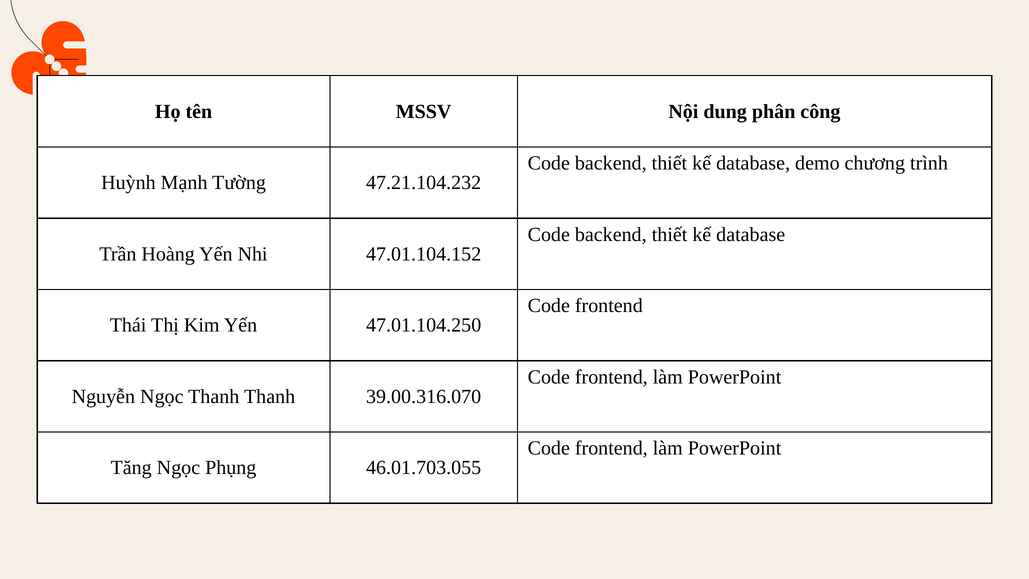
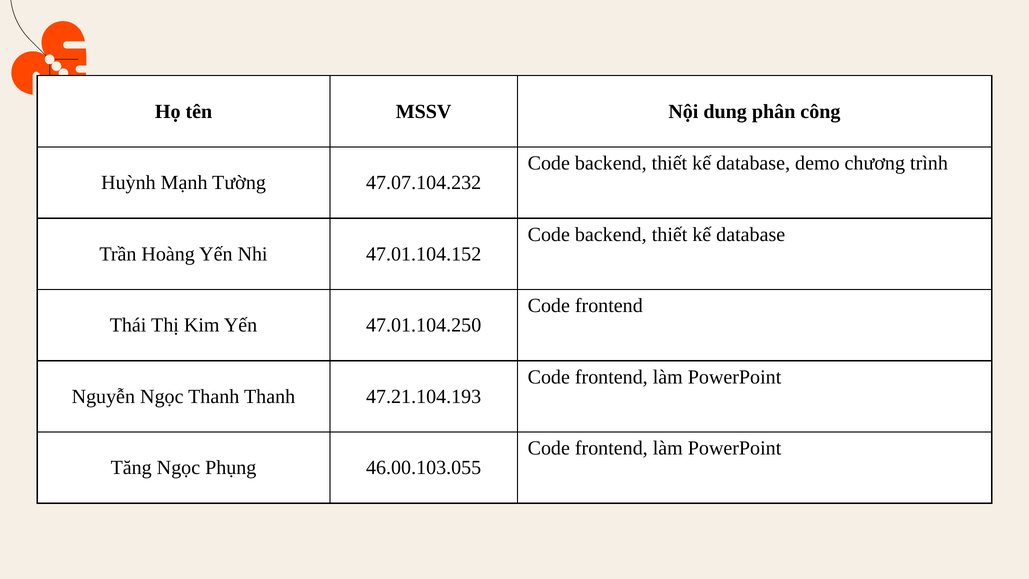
47.21.104.232: 47.21.104.232 -> 47.07.104.232
39.00.316.070: 39.00.316.070 -> 47.21.104.193
46.01.703.055: 46.01.703.055 -> 46.00.103.055
